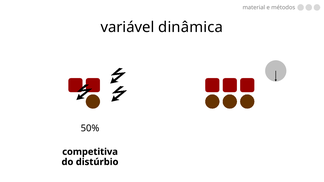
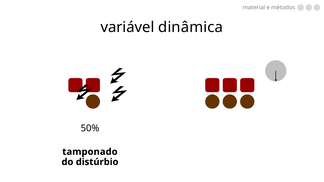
competitiva: competitiva -> tamponado
